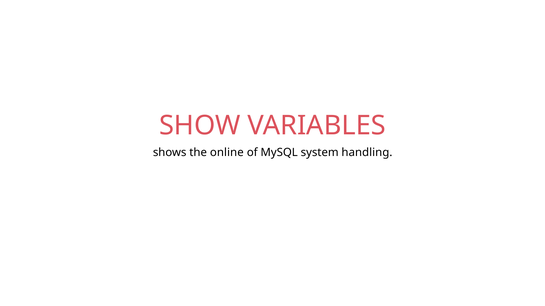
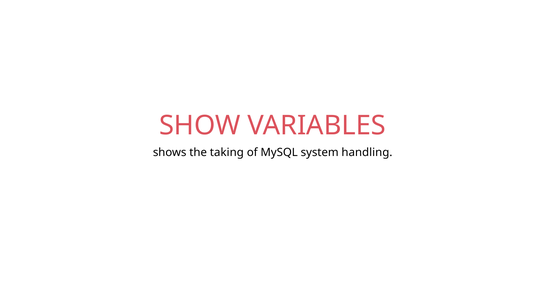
online: online -> taking
